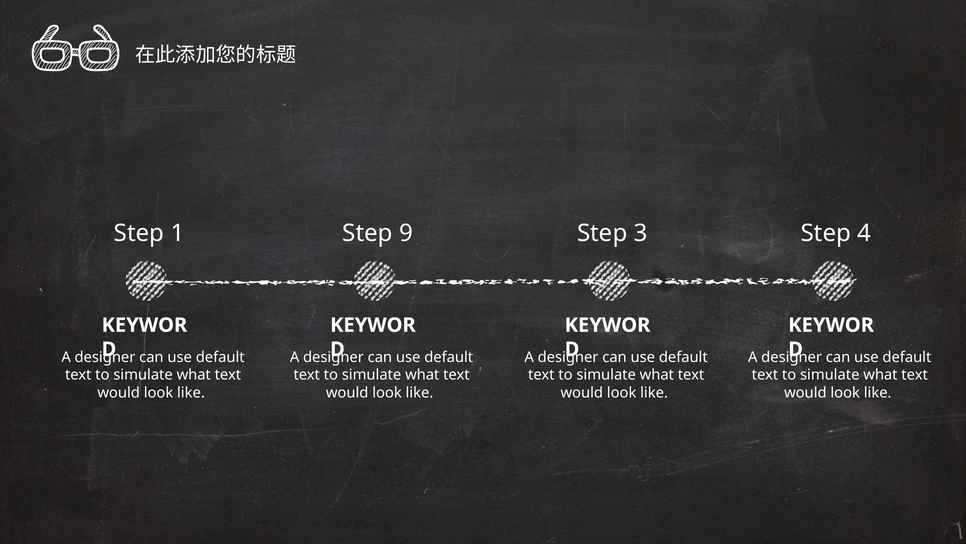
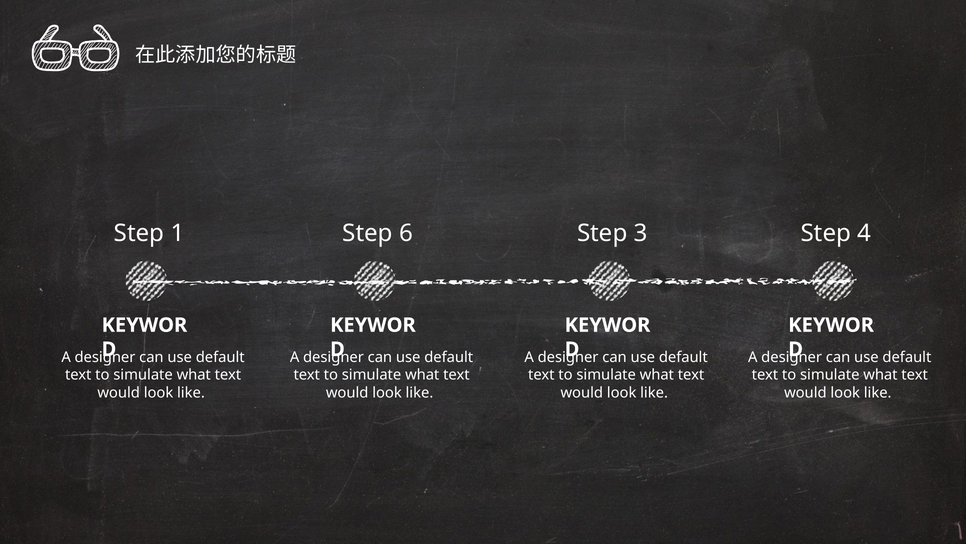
9: 9 -> 6
